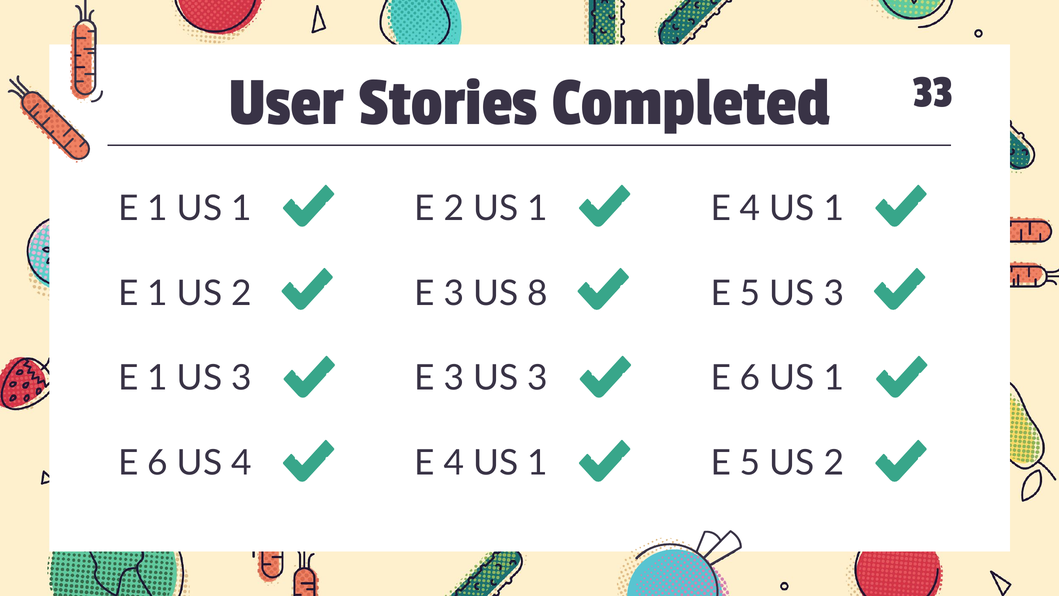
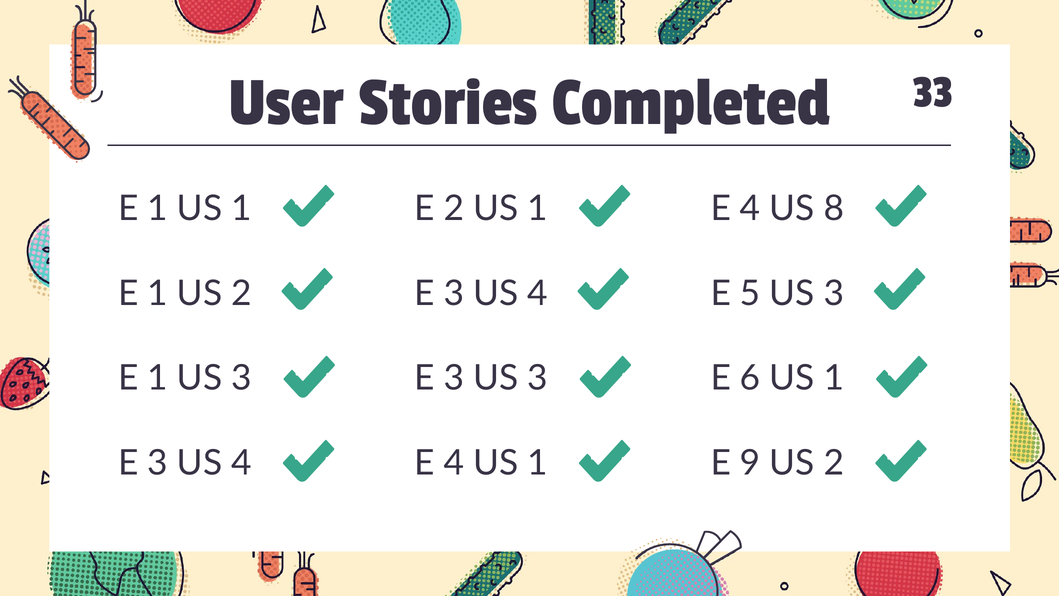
1 at (834, 209): 1 -> 8
8 at (537, 293): 8 -> 4
6 at (158, 463): 6 -> 3
5 at (750, 463): 5 -> 9
